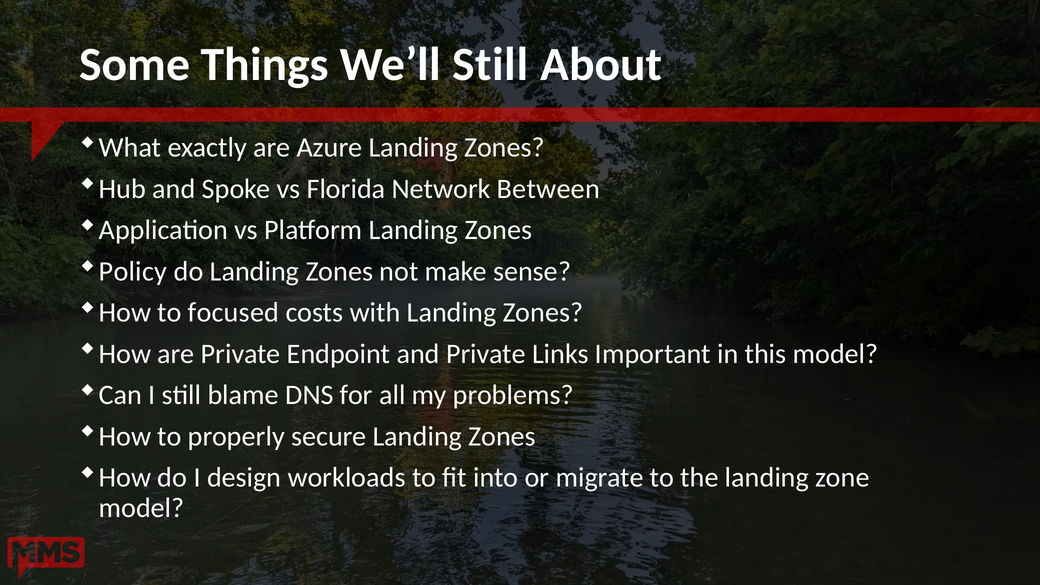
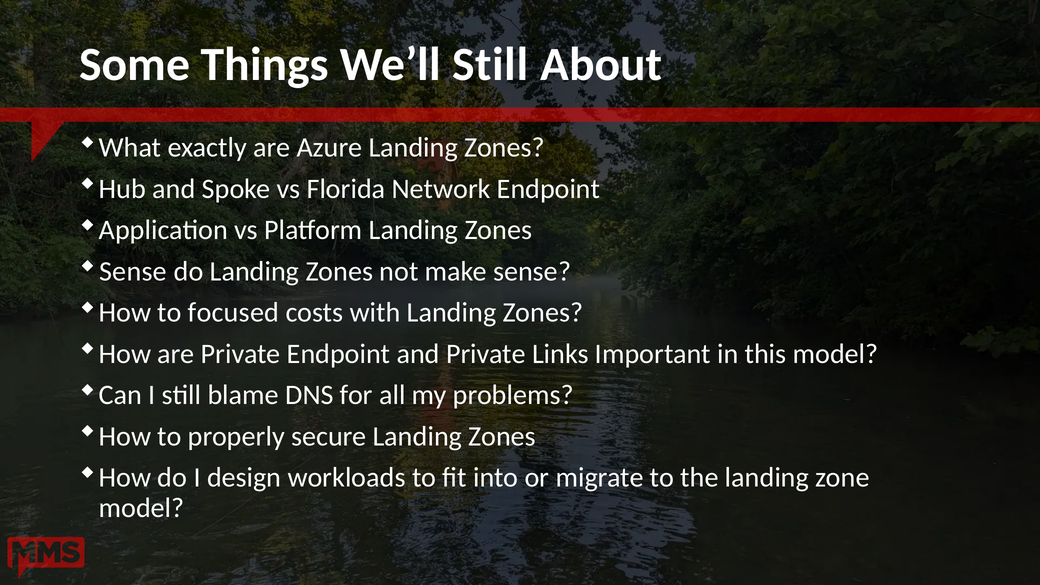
Network Between: Between -> Endpoint
Policy at (133, 271): Policy -> Sense
